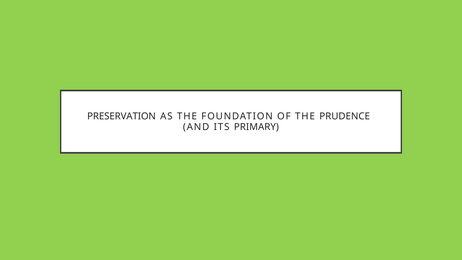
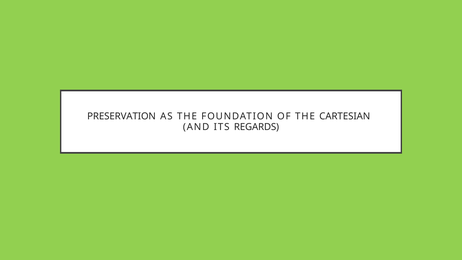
PRUDENCE: PRUDENCE -> CARTESIAN
PRIMARY: PRIMARY -> REGARDS
